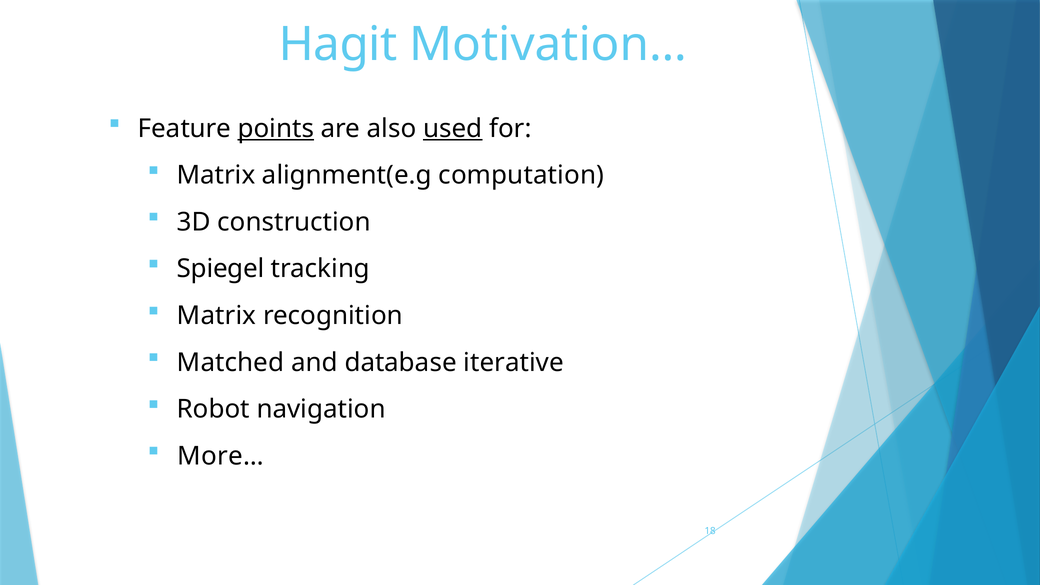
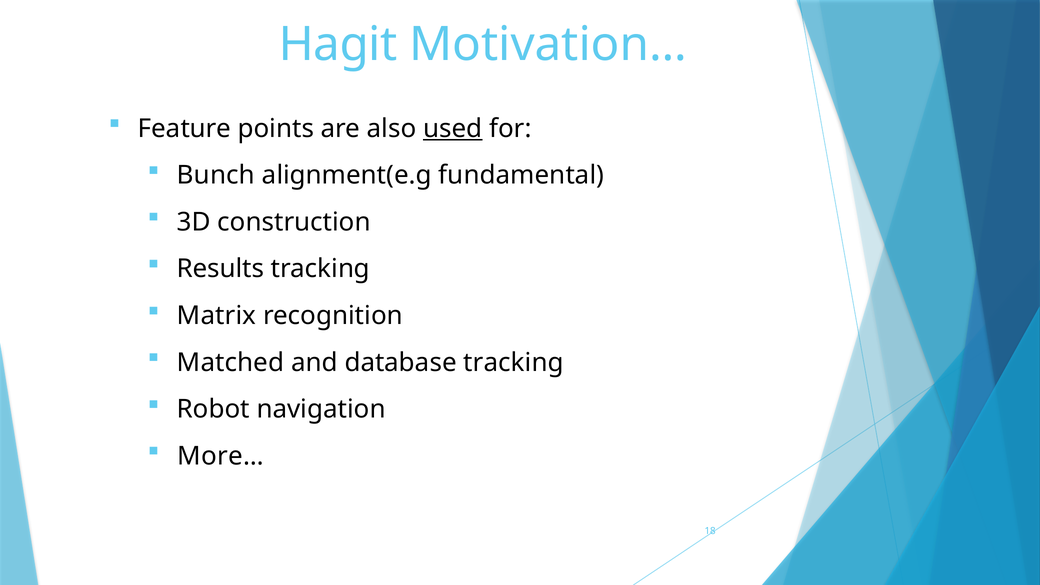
points underline: present -> none
Matrix at (216, 175): Matrix -> Bunch
computation: computation -> fundamental
Spiegel: Spiegel -> Results
database iterative: iterative -> tracking
